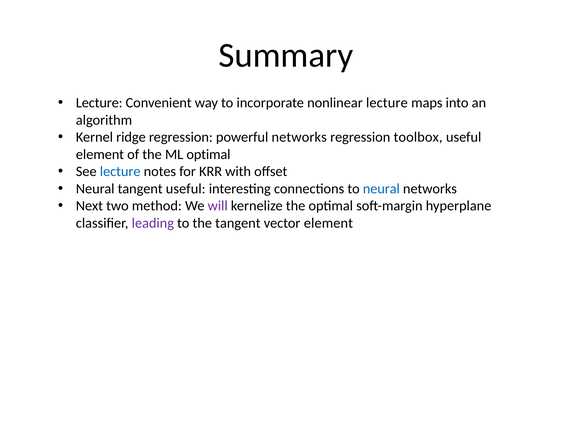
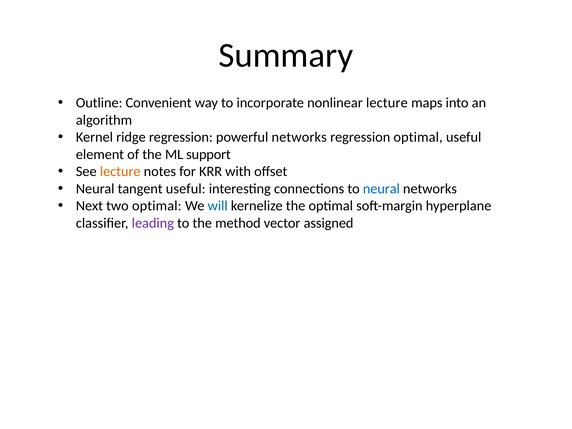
Lecture at (99, 103): Lecture -> Outline
regression toolbox: toolbox -> optimal
ML optimal: optimal -> support
lecture at (120, 172) colour: blue -> orange
two method: method -> optimal
will colour: purple -> blue
the tangent: tangent -> method
vector element: element -> assigned
